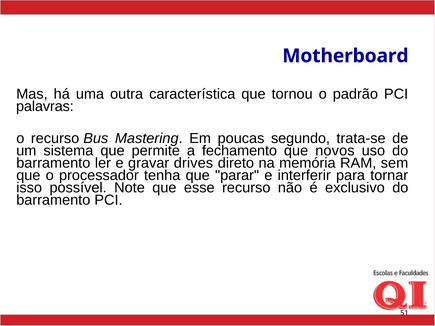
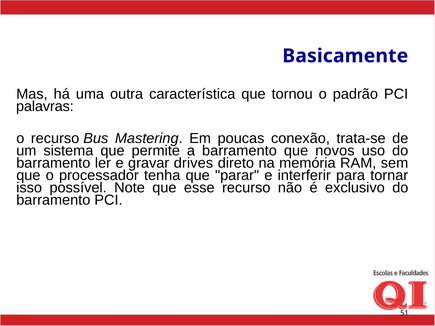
Motherboard: Motherboard -> Basicamente
segundo: segundo -> conexão
a fechamento: fechamento -> barramento
